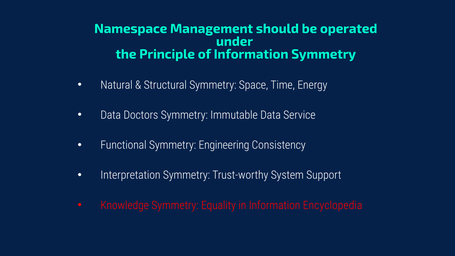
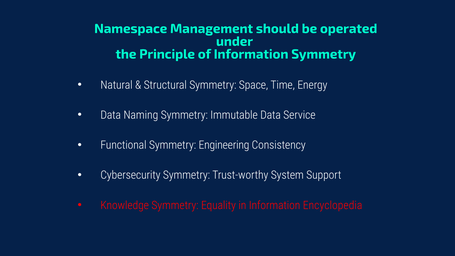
Doctors: Doctors -> Naming
Interpretation: Interpretation -> Cybersecurity
